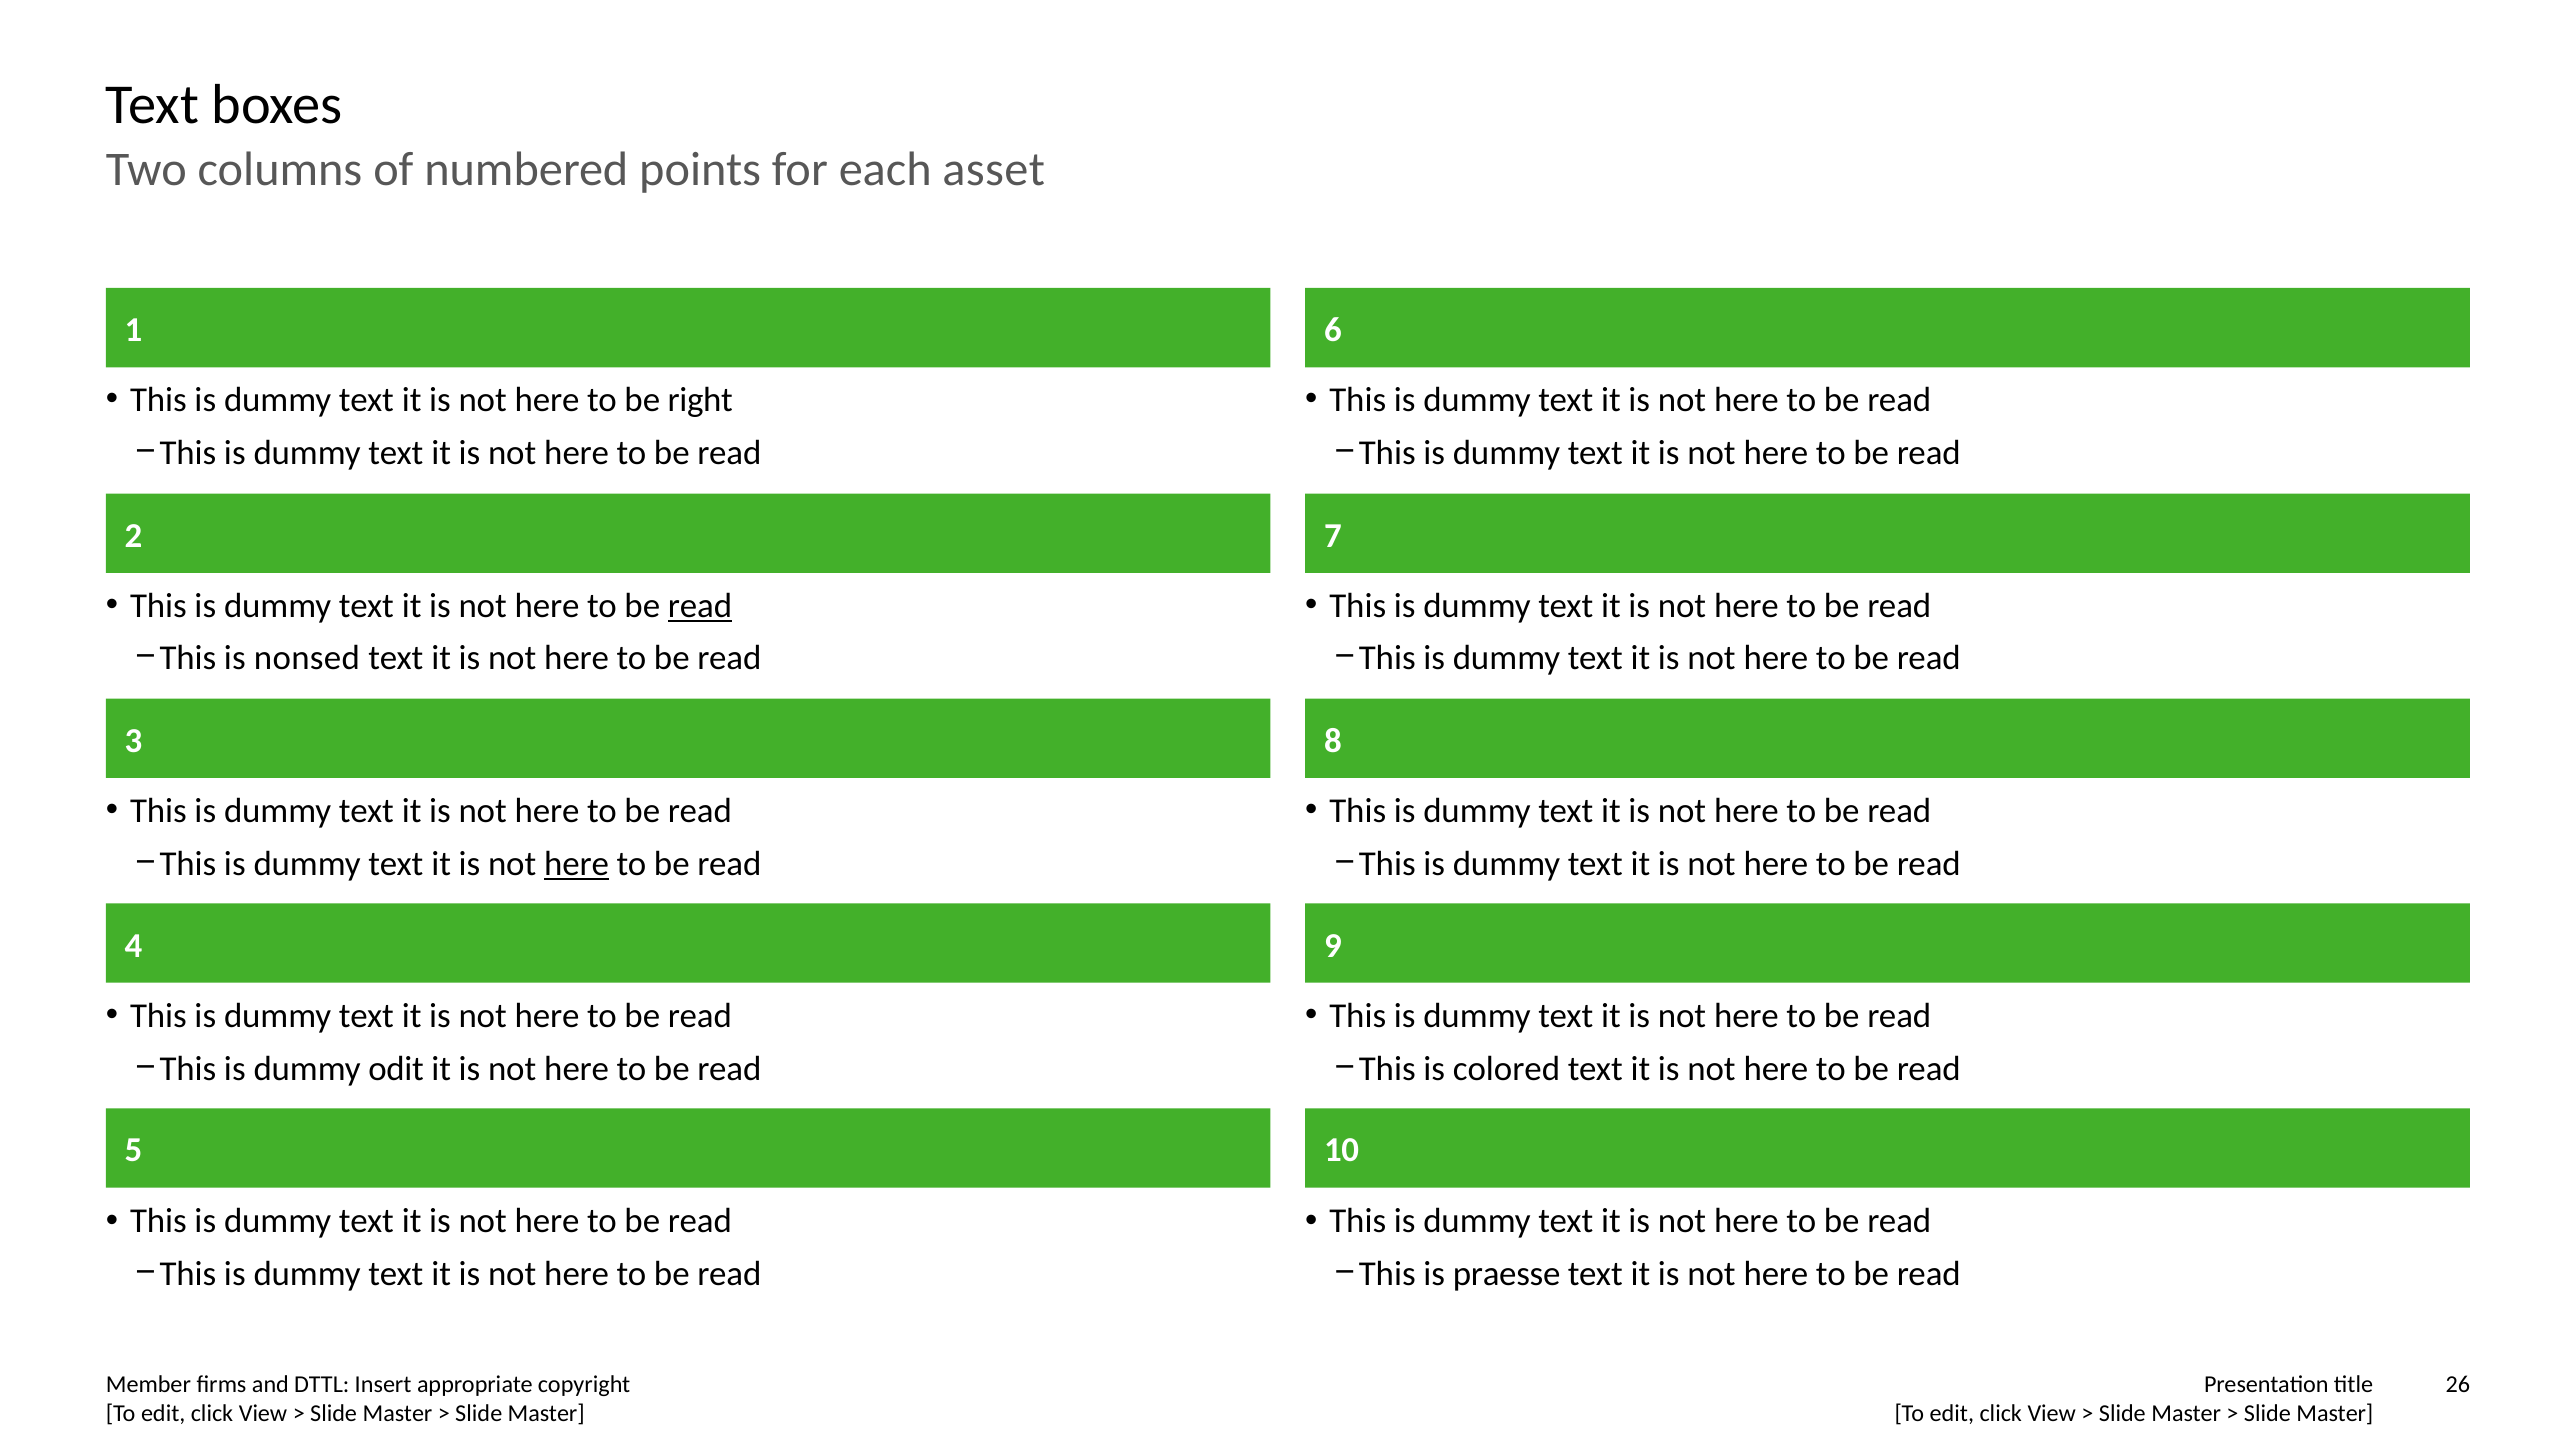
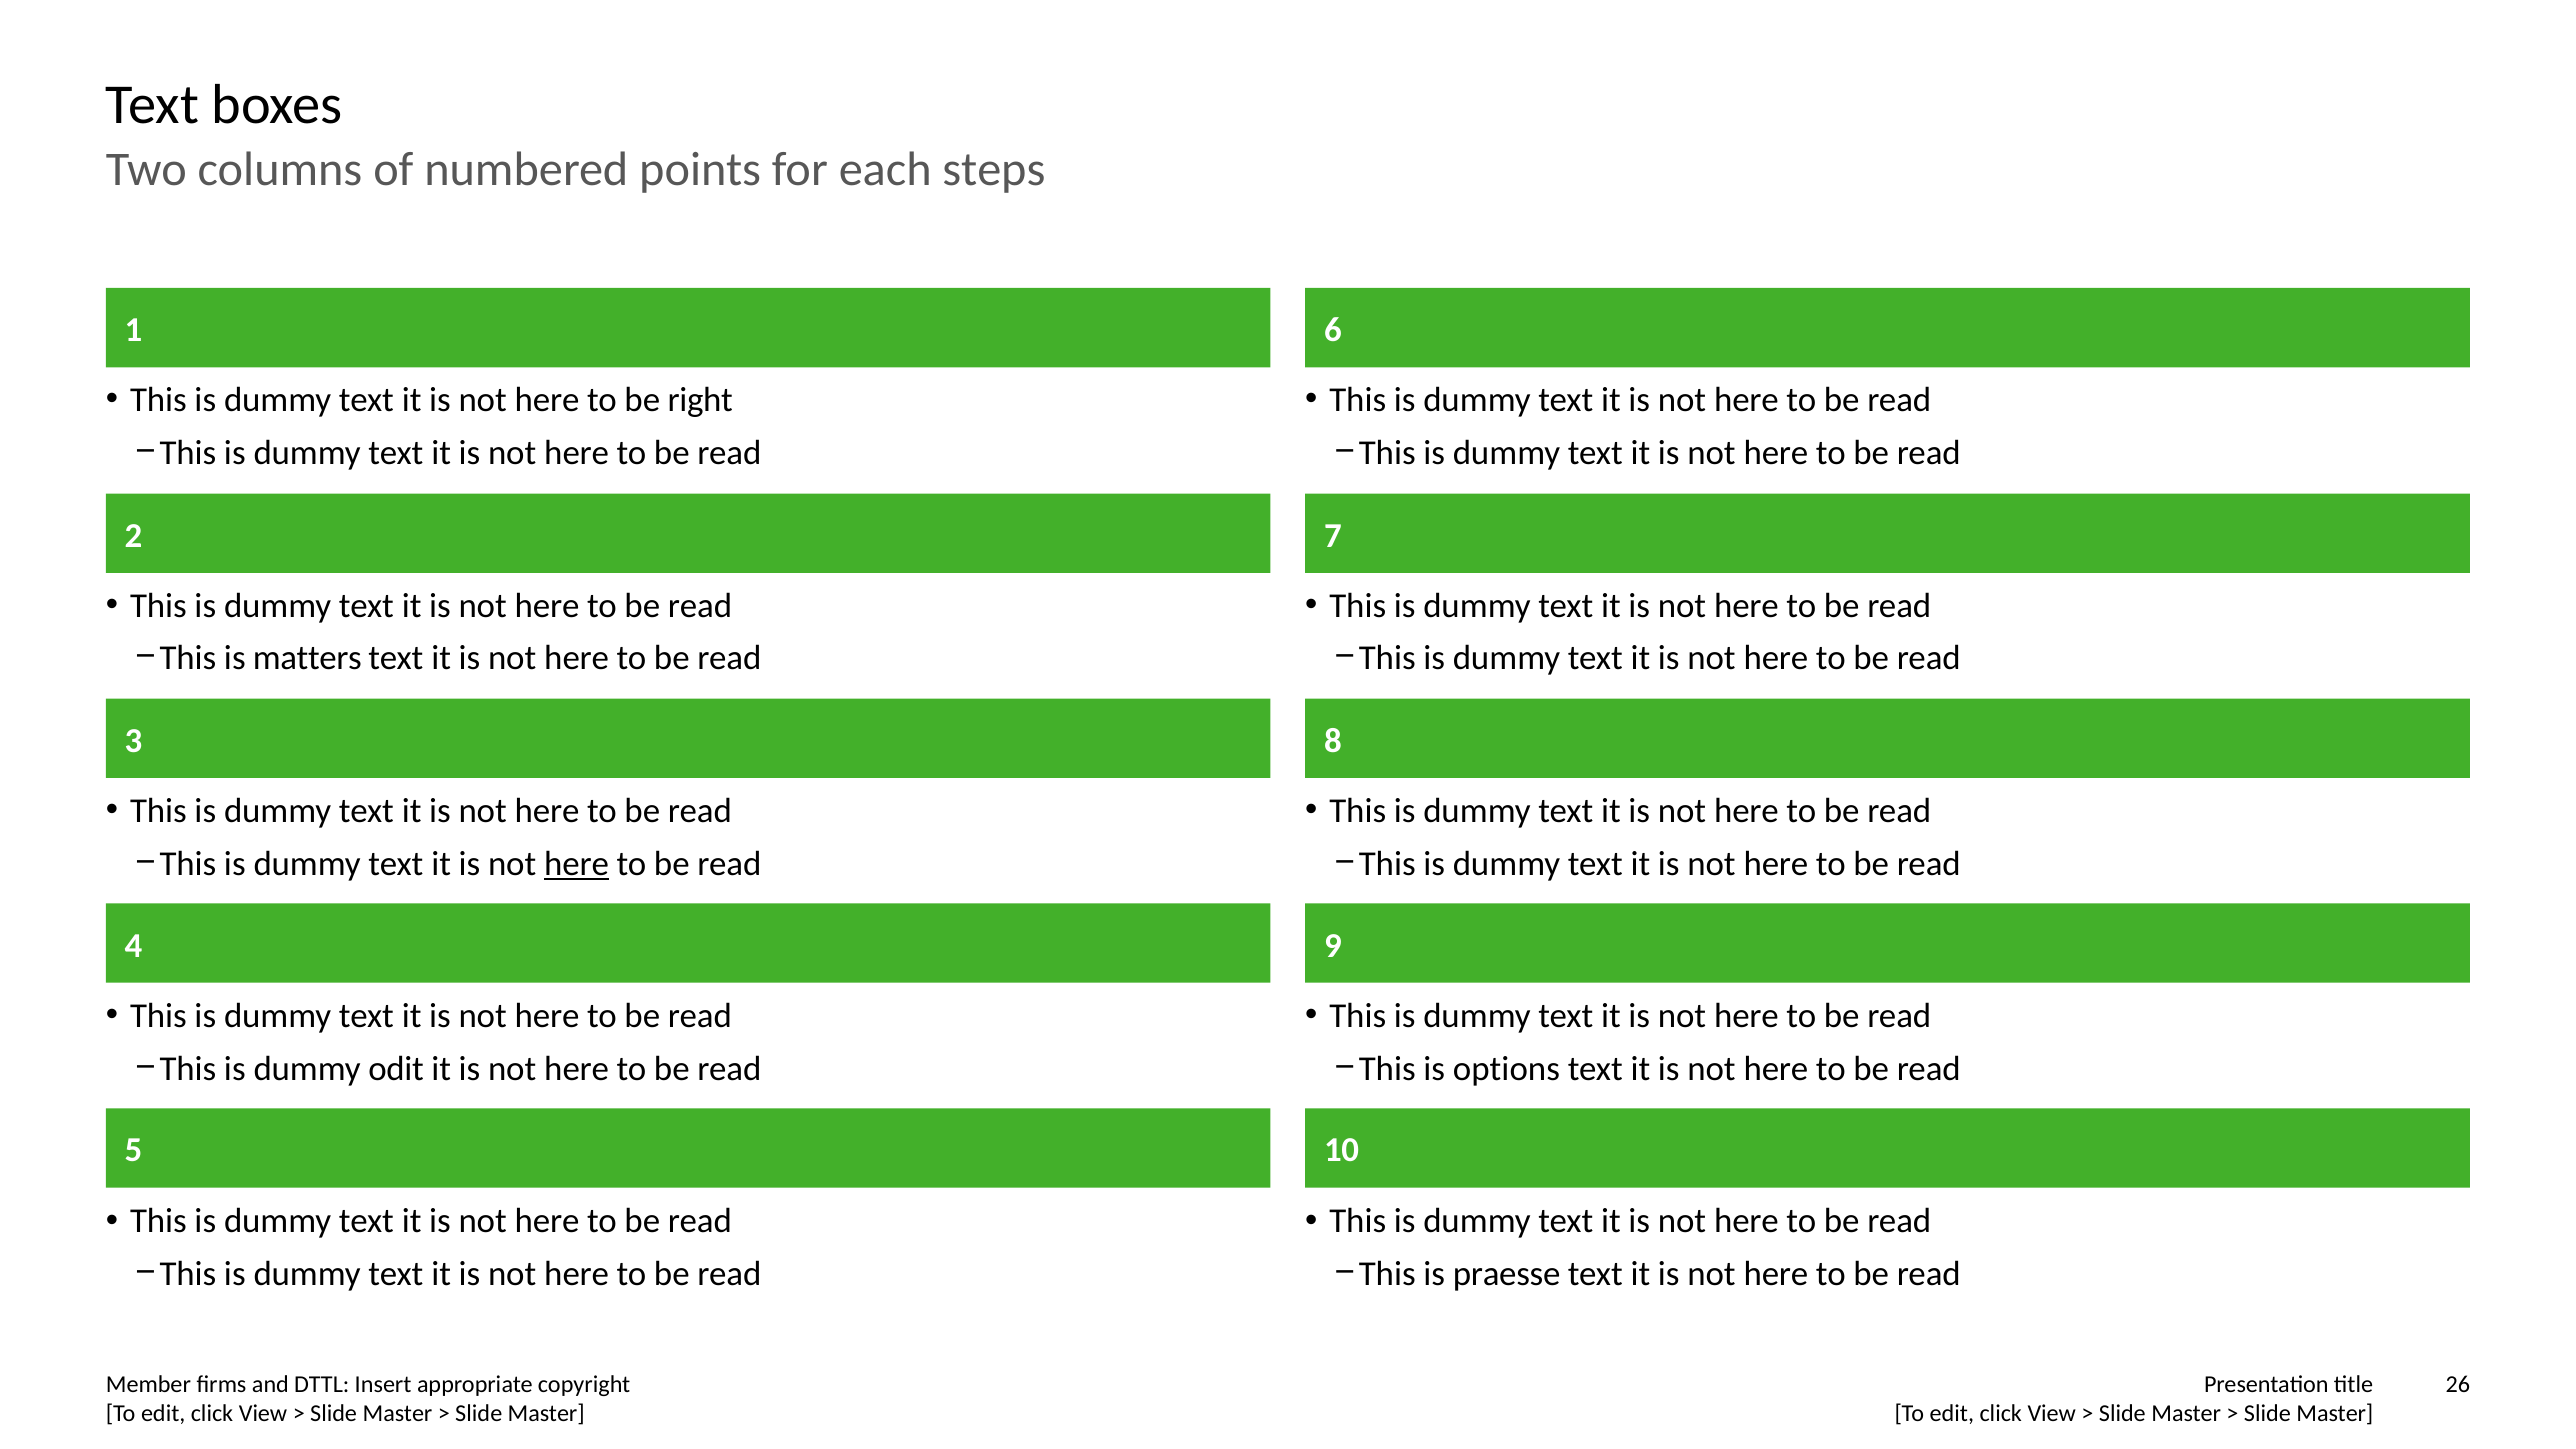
asset: asset -> steps
read at (700, 606) underline: present -> none
nonsed: nonsed -> matters
colored: colored -> options
